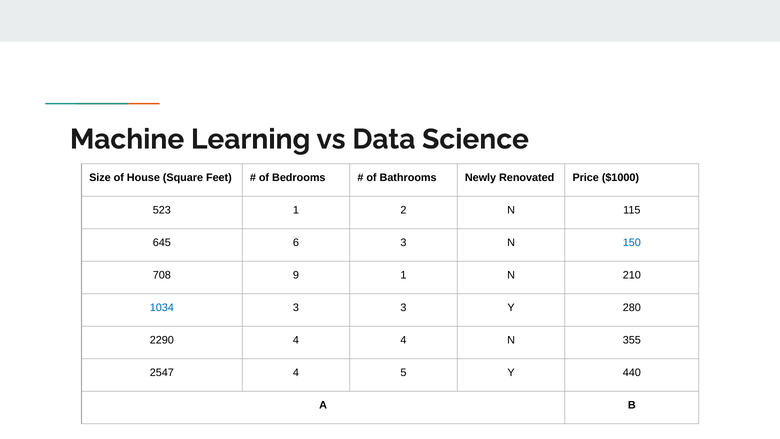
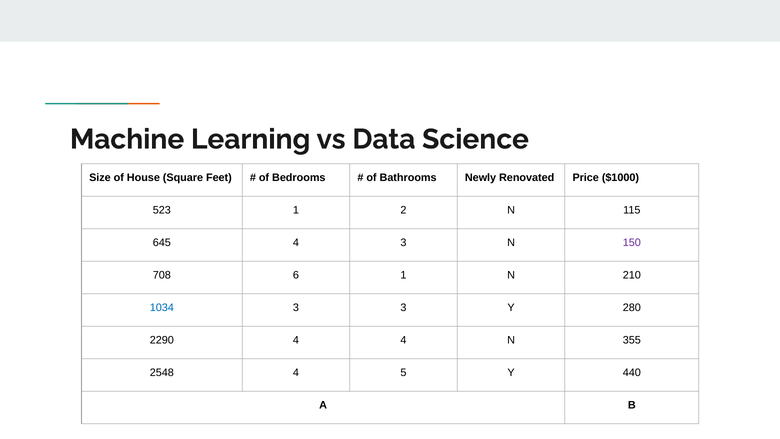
645 6: 6 -> 4
150 colour: blue -> purple
9: 9 -> 6
2547: 2547 -> 2548
